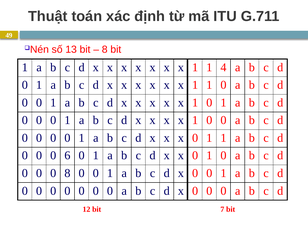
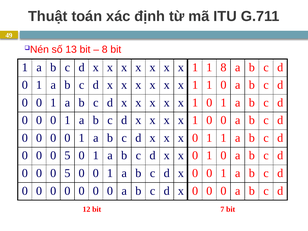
1 4: 4 -> 8
6 at (67, 156): 6 -> 5
8 at (67, 173): 8 -> 5
